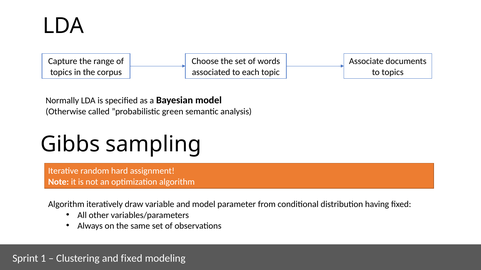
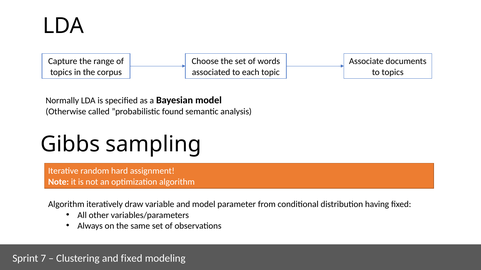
green: green -> found
1: 1 -> 7
